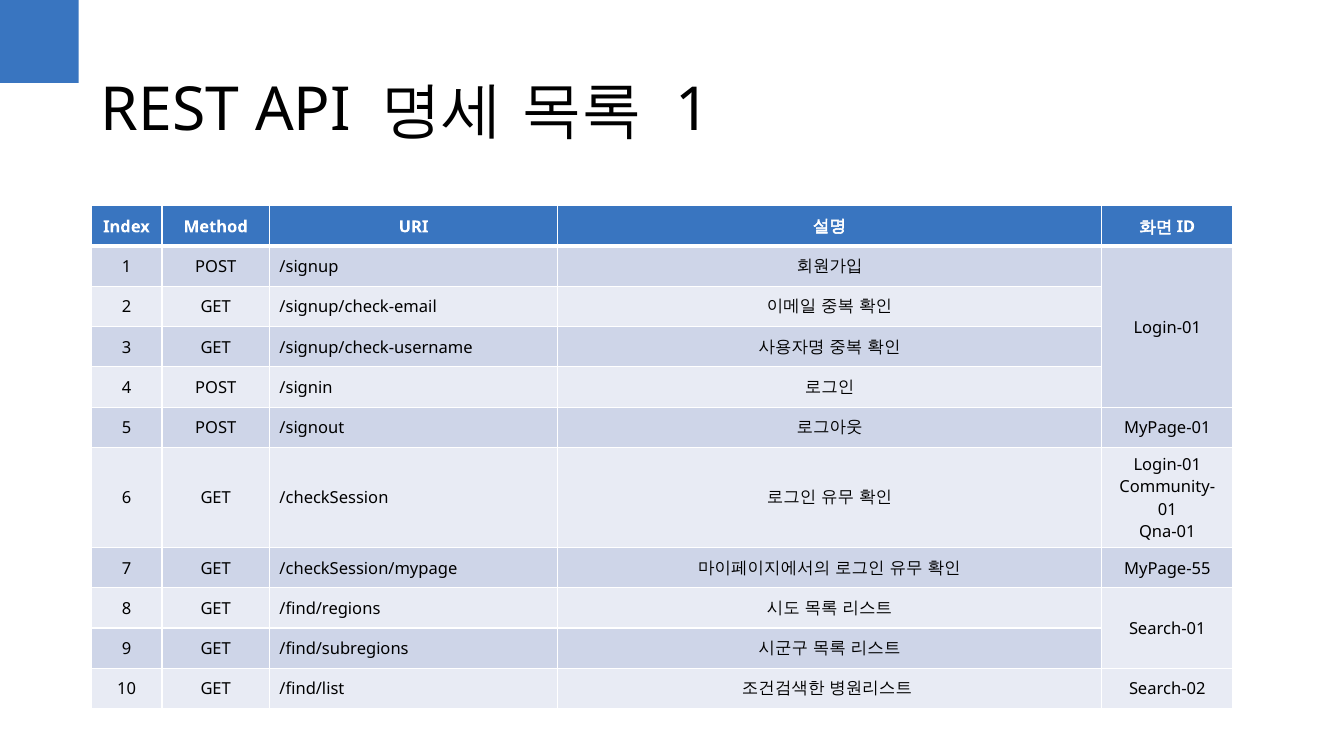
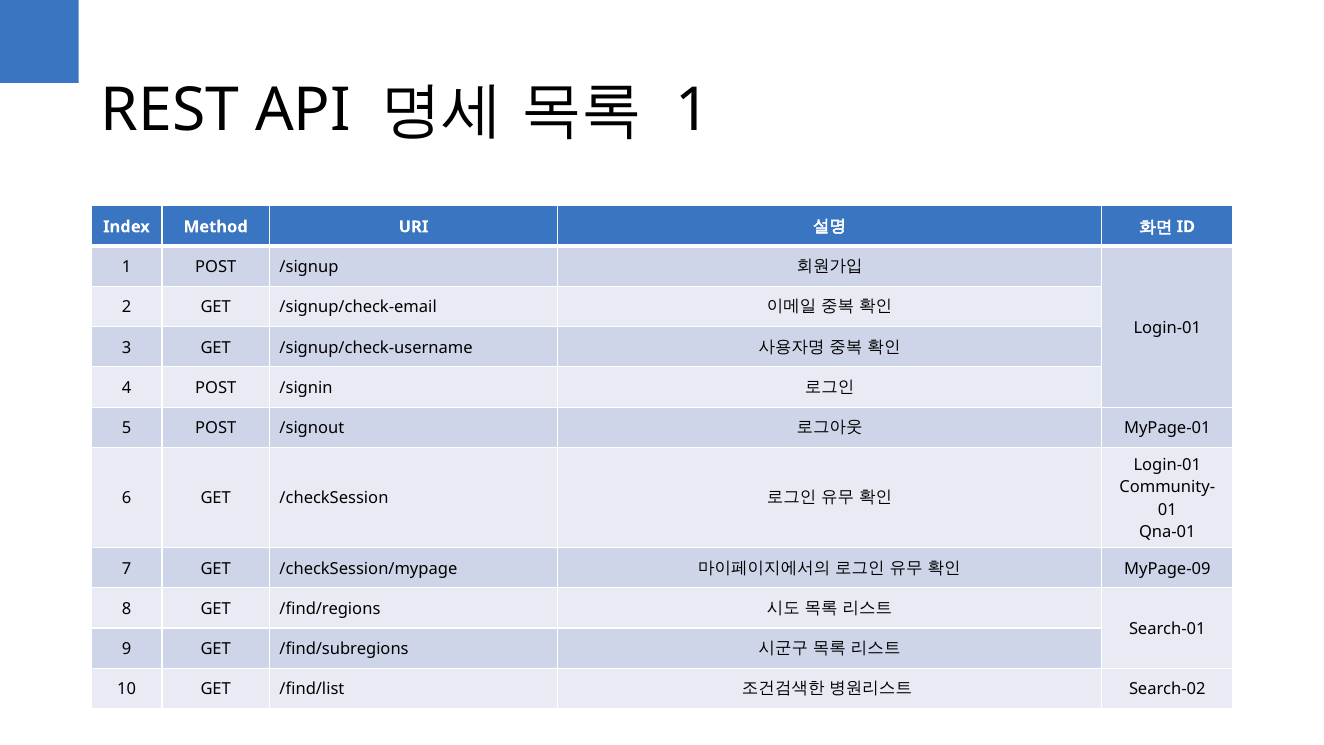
MyPage-55: MyPage-55 -> MyPage-09
